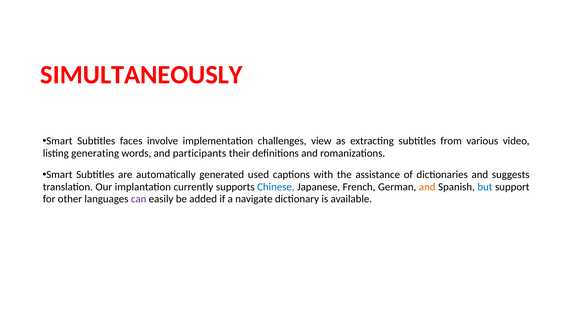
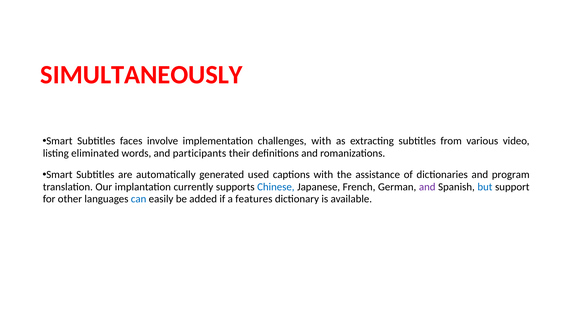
challenges view: view -> with
generating: generating -> eliminated
suggests: suggests -> program
and at (427, 187) colour: orange -> purple
can colour: purple -> blue
navigate: navigate -> features
